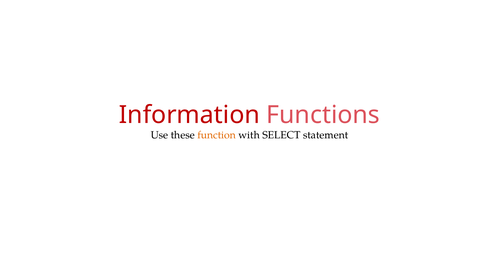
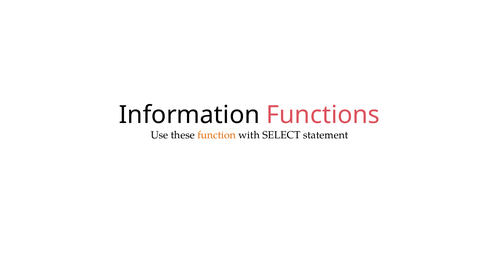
Information colour: red -> black
